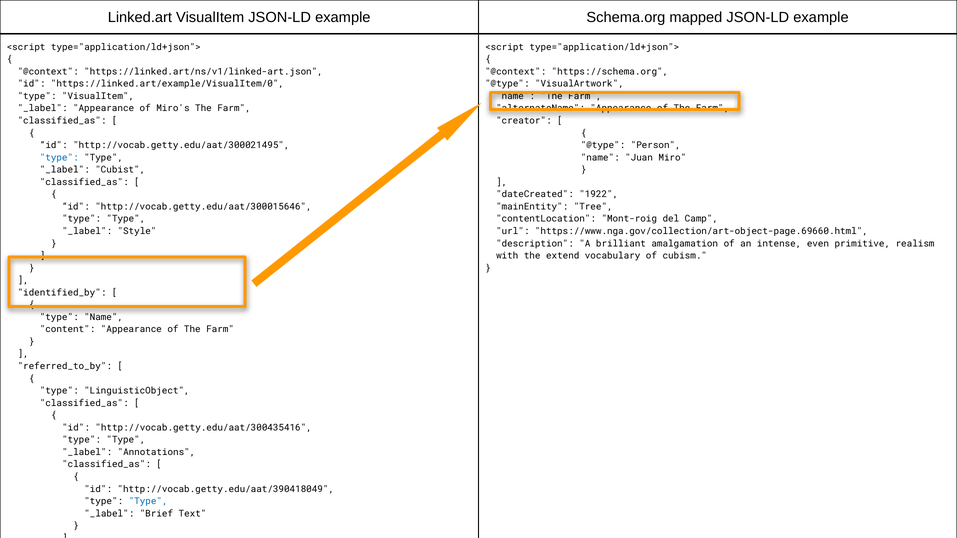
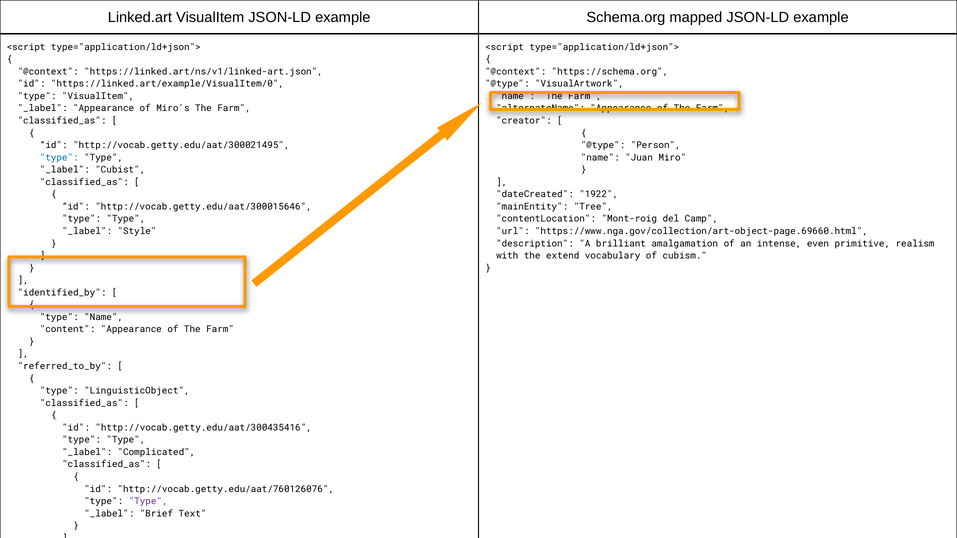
Annotations: Annotations -> Complicated
http://vocab.getty.edu/aat/390418049: http://vocab.getty.edu/aat/390418049 -> http://vocab.getty.edu/aat/760126076
Type at (148, 502) colour: blue -> purple
